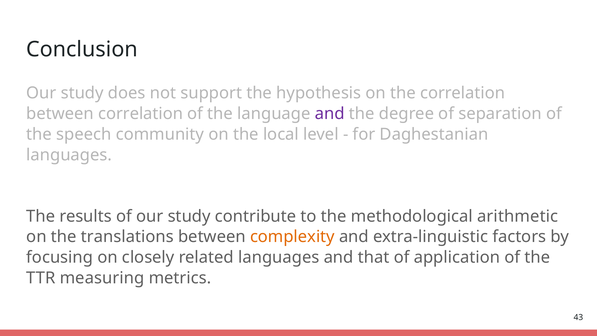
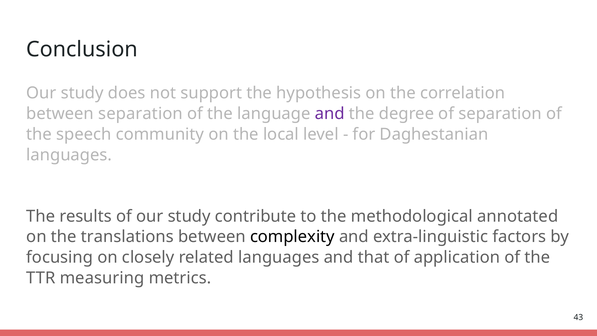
between correlation: correlation -> separation
arithmetic: arithmetic -> annotated
complexity colour: orange -> black
